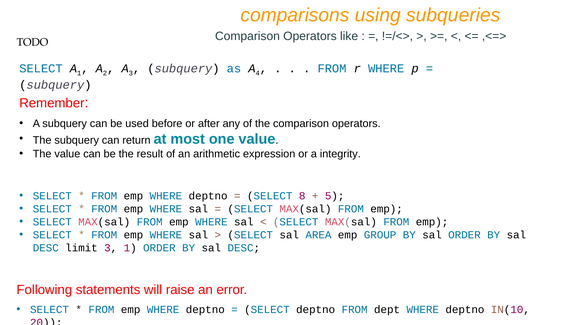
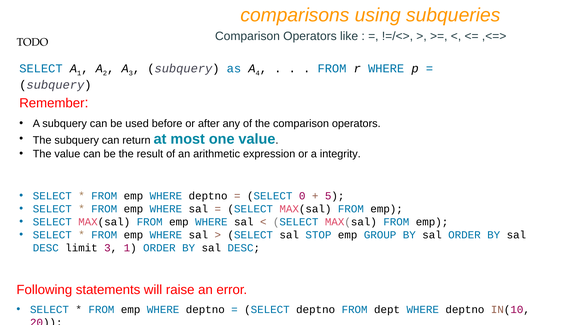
8: 8 -> 0
AREA: AREA -> STOP
